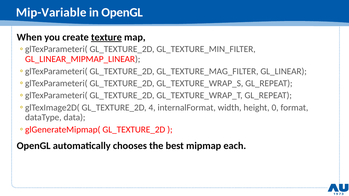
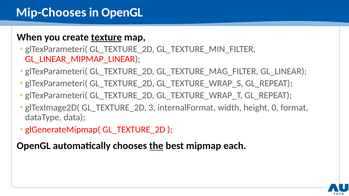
Mip-Variable: Mip-Variable -> Mip-Chooses
4: 4 -> 3
the underline: none -> present
